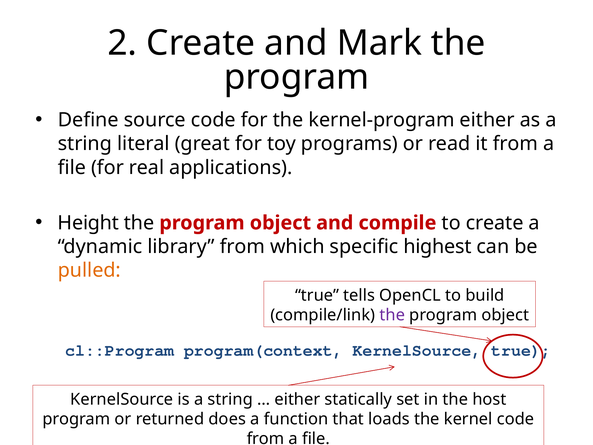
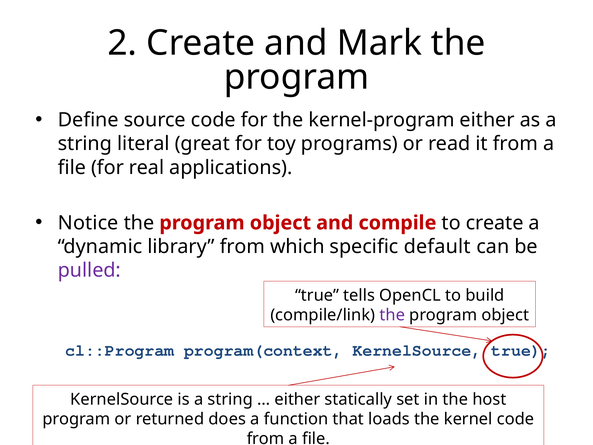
Height: Height -> Notice
highest: highest -> default
pulled colour: orange -> purple
